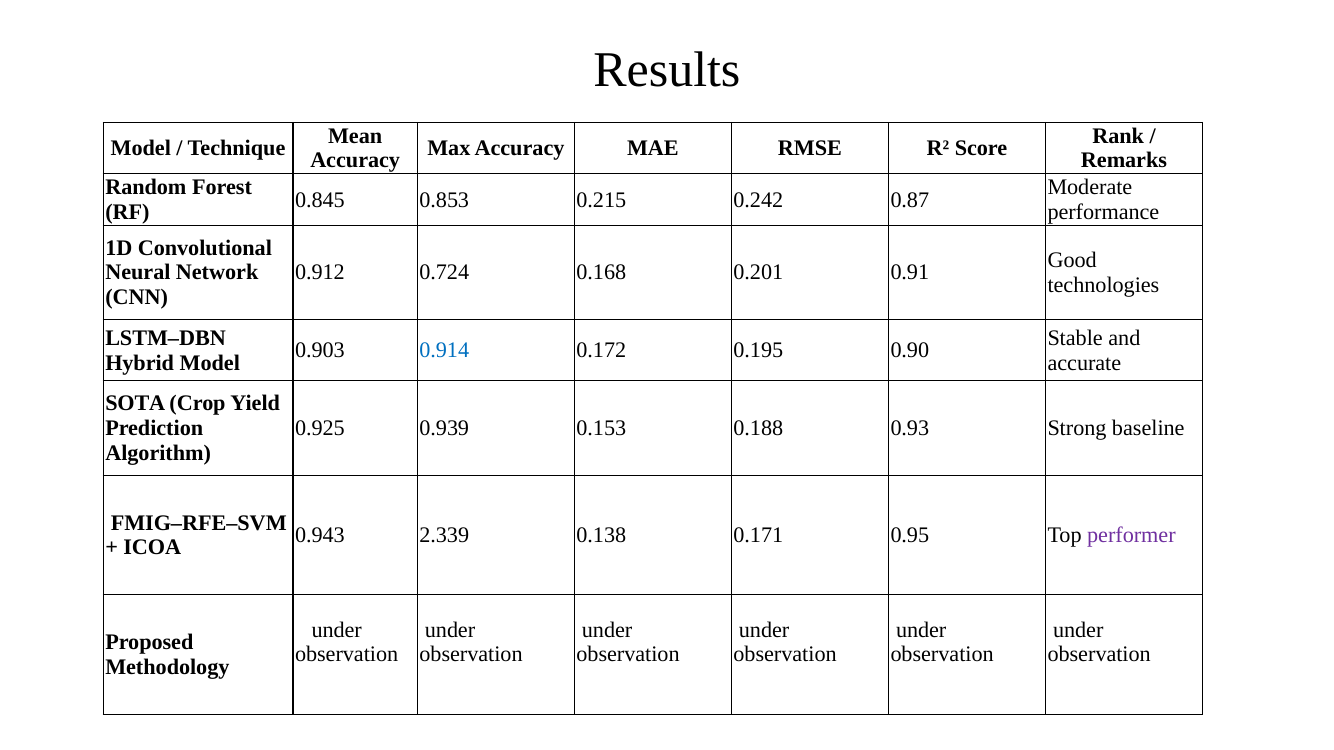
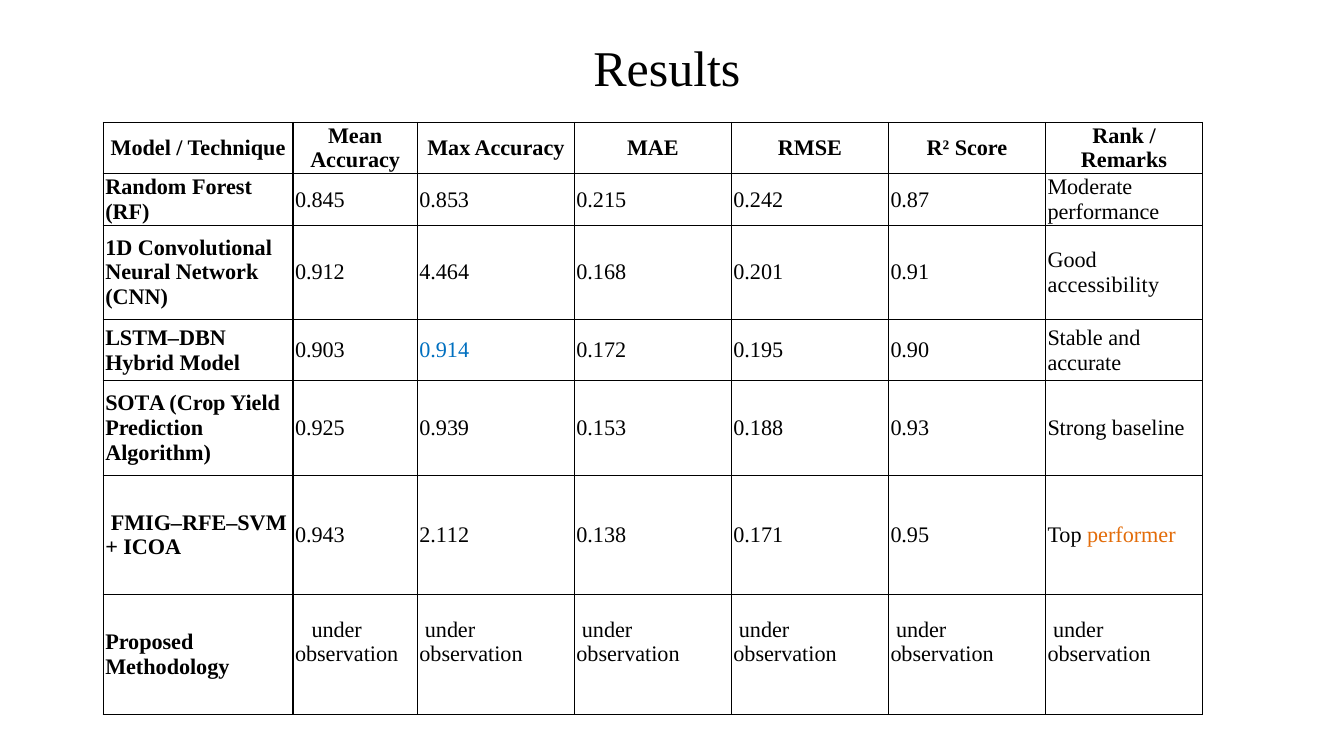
0.724: 0.724 -> 4.464
technologies: technologies -> accessibility
2.339: 2.339 -> 2.112
performer colour: purple -> orange
